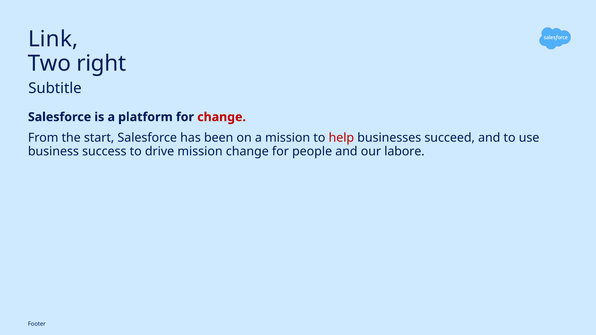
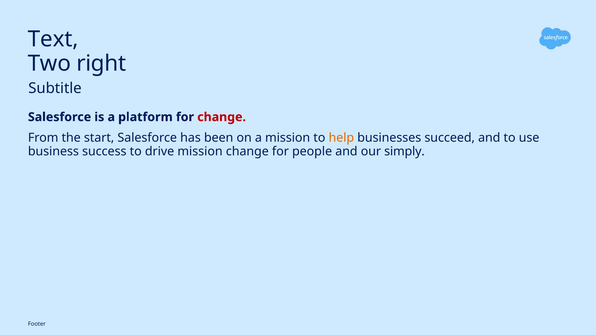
Link: Link -> Text
help colour: red -> orange
labore: labore -> simply
